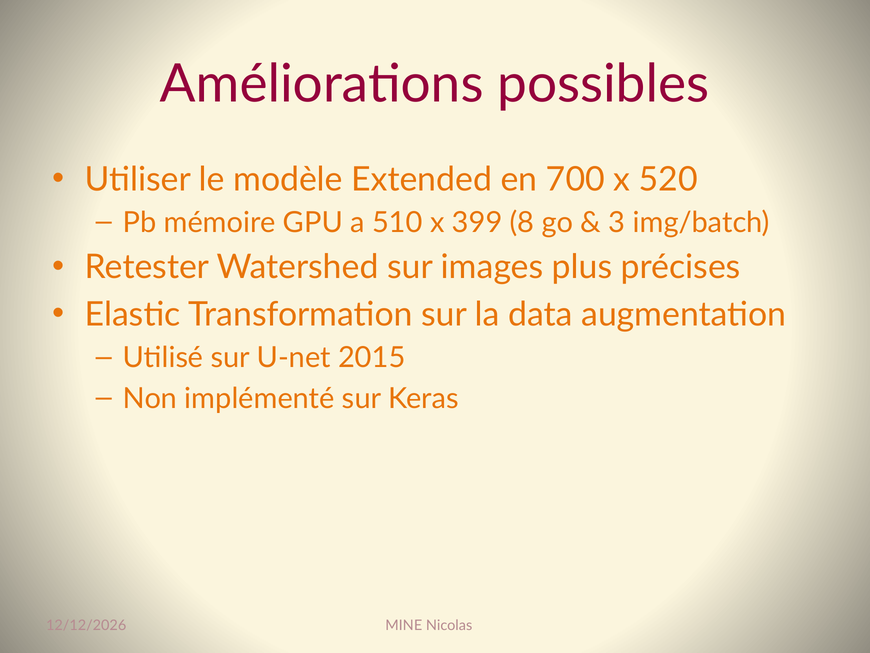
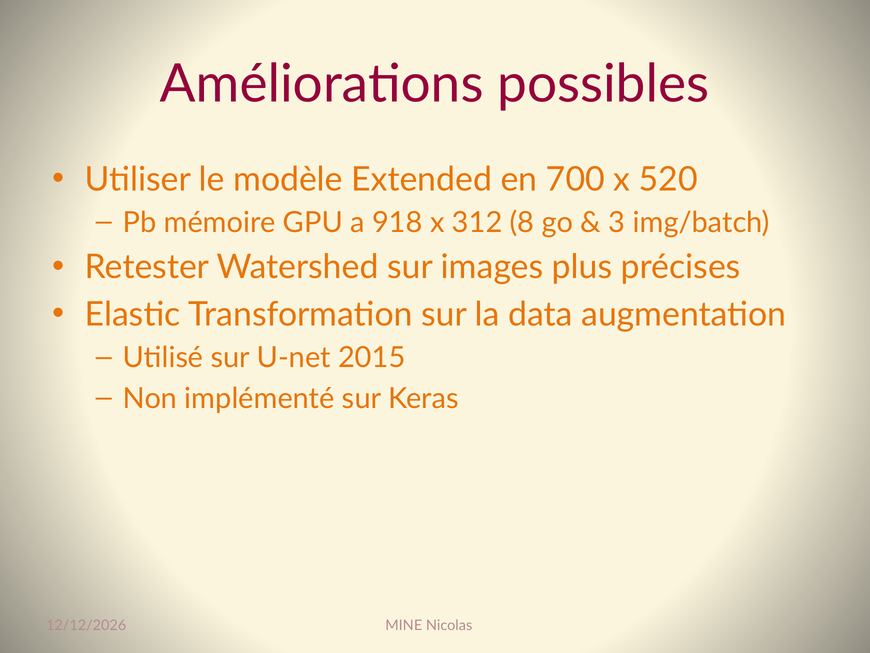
510: 510 -> 918
399: 399 -> 312
